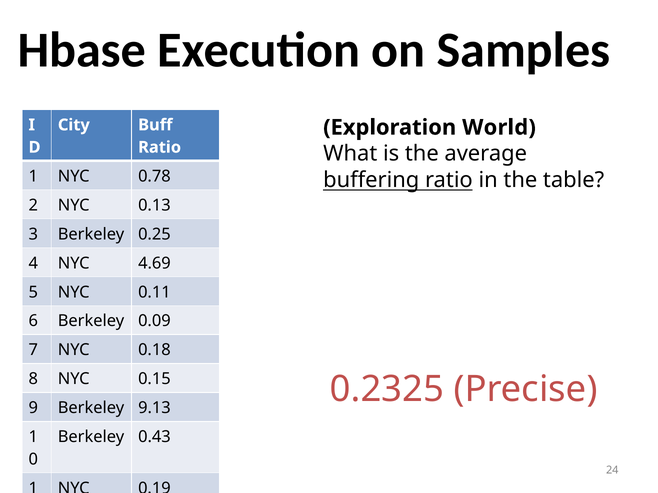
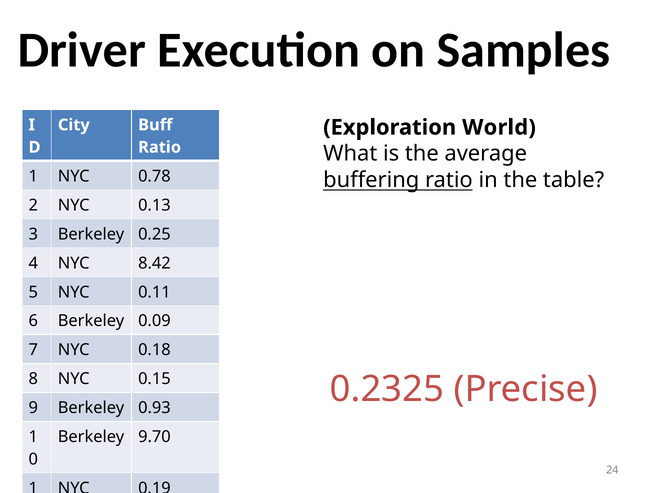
Hbase: Hbase -> Driver
4.69: 4.69 -> 8.42
9.13: 9.13 -> 0.93
0.43: 0.43 -> 9.70
